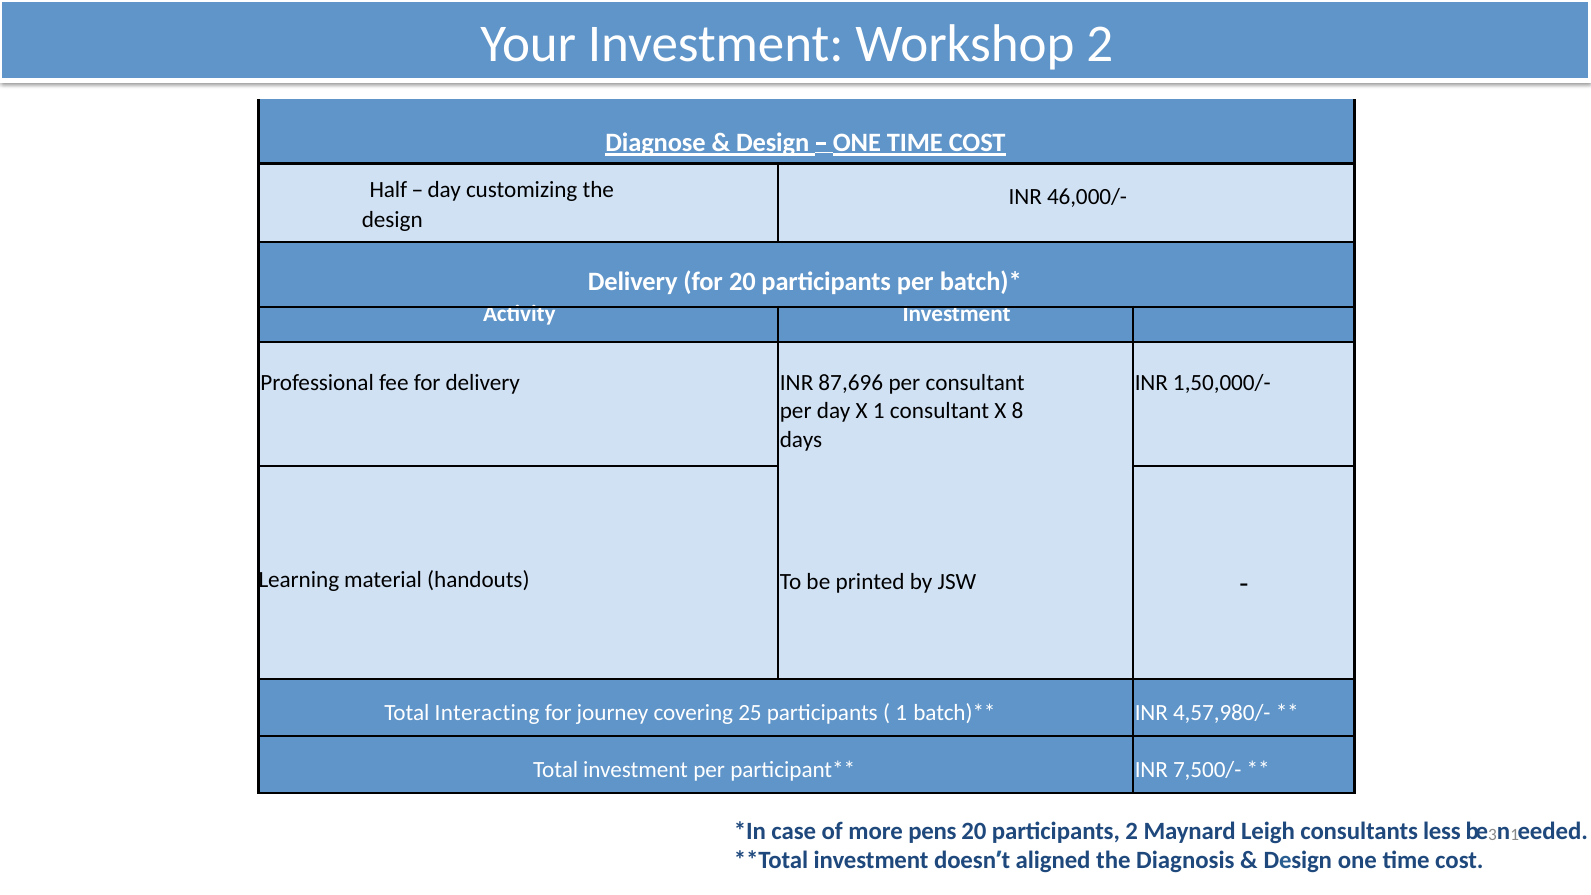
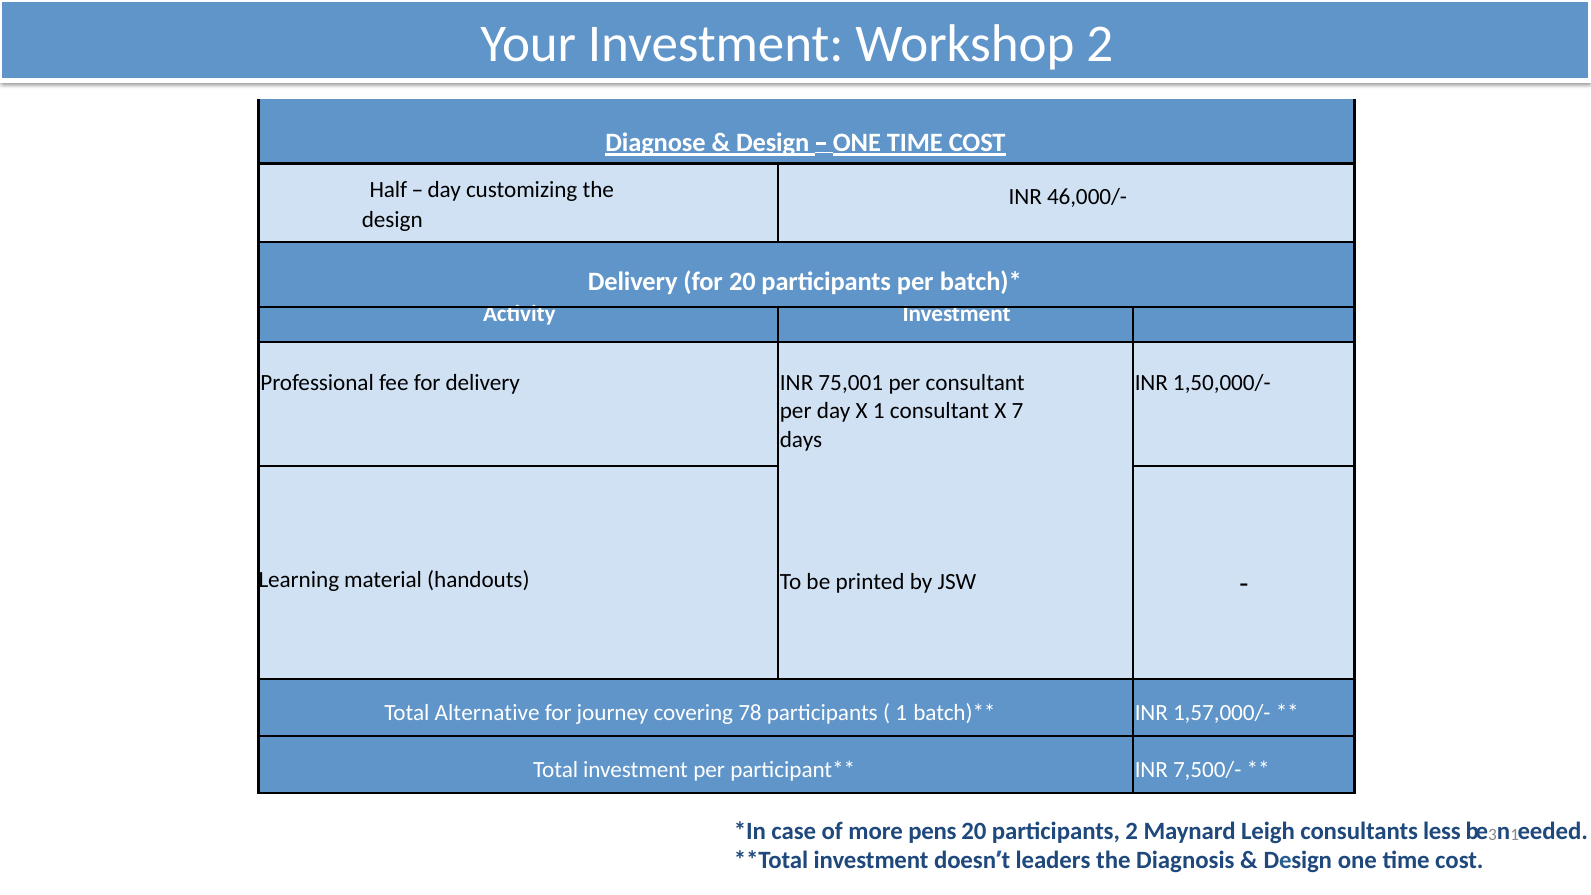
87,696: 87,696 -> 75,001
8: 8 -> 7
Interacting: Interacting -> Alternative
25: 25 -> 78
4,57,980/-: 4,57,980/- -> 1,57,000/-
aligned: aligned -> leaders
